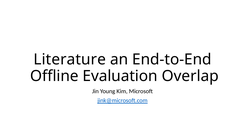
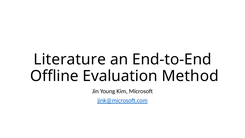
Overlap: Overlap -> Method
